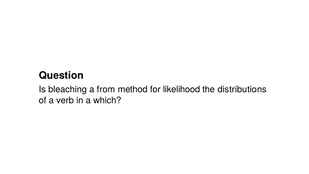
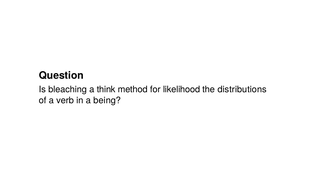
from: from -> think
which: which -> being
